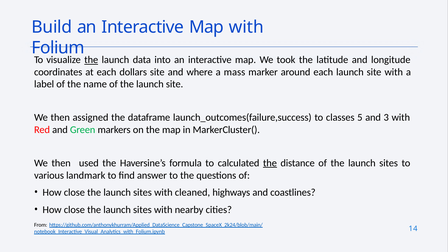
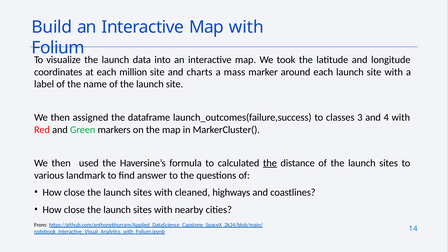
the at (91, 60) underline: present -> none
dollars: dollars -> million
where: where -> charts
5: 5 -> 3
3: 3 -> 4
